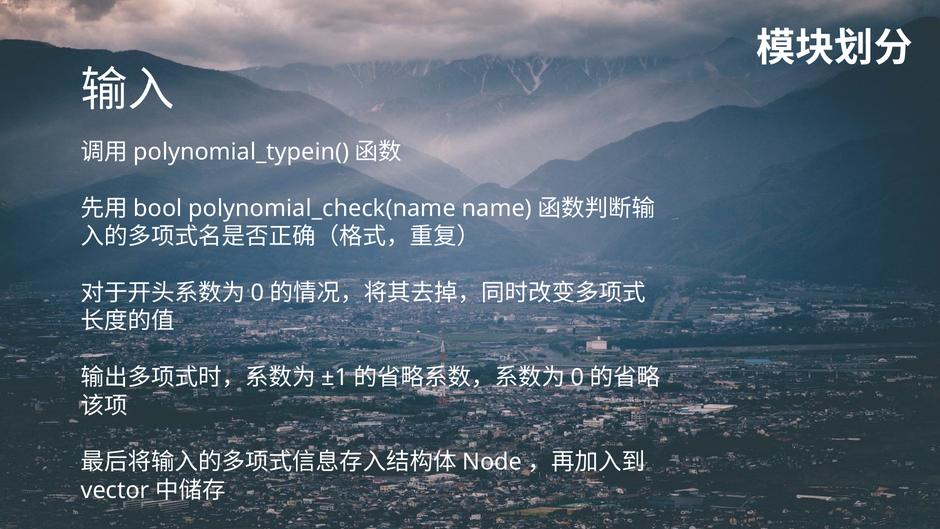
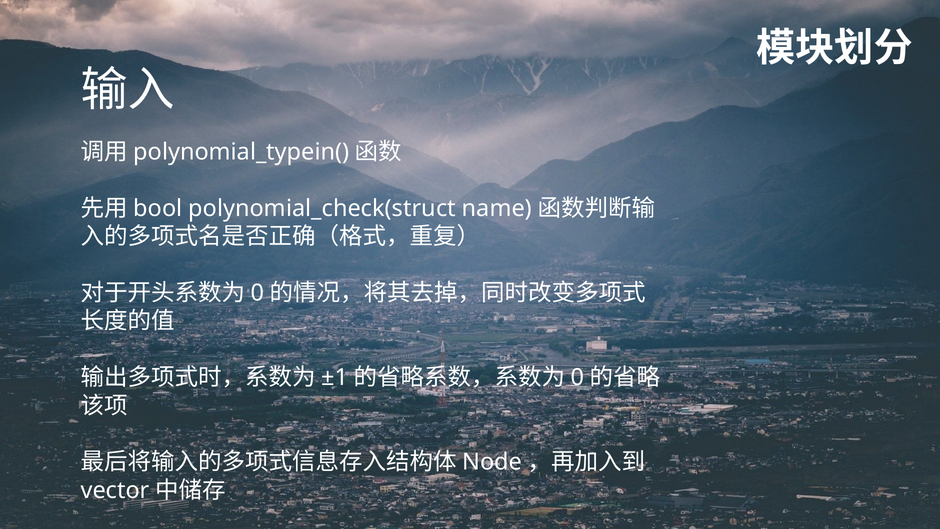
polynomial_check(name: polynomial_check(name -> polynomial_check(struct
